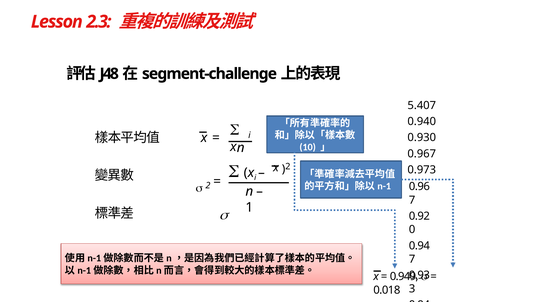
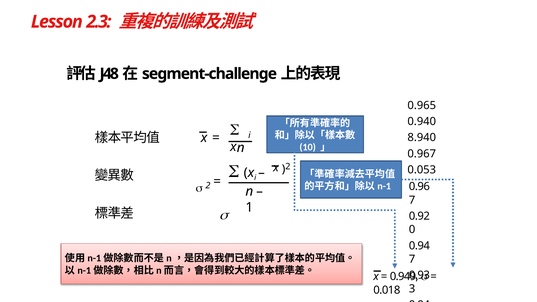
5.407: 5.407 -> 0.965
0.930: 0.930 -> 8.940
0.973: 0.973 -> 0.053
